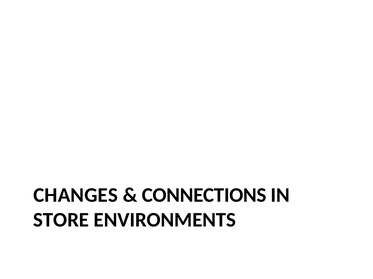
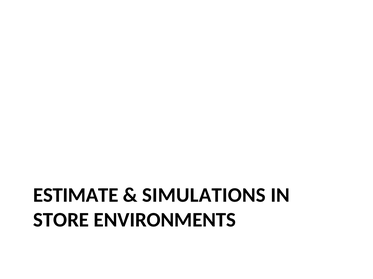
CHANGES: CHANGES -> ESTIMATE
CONNECTIONS: CONNECTIONS -> SIMULATIONS
